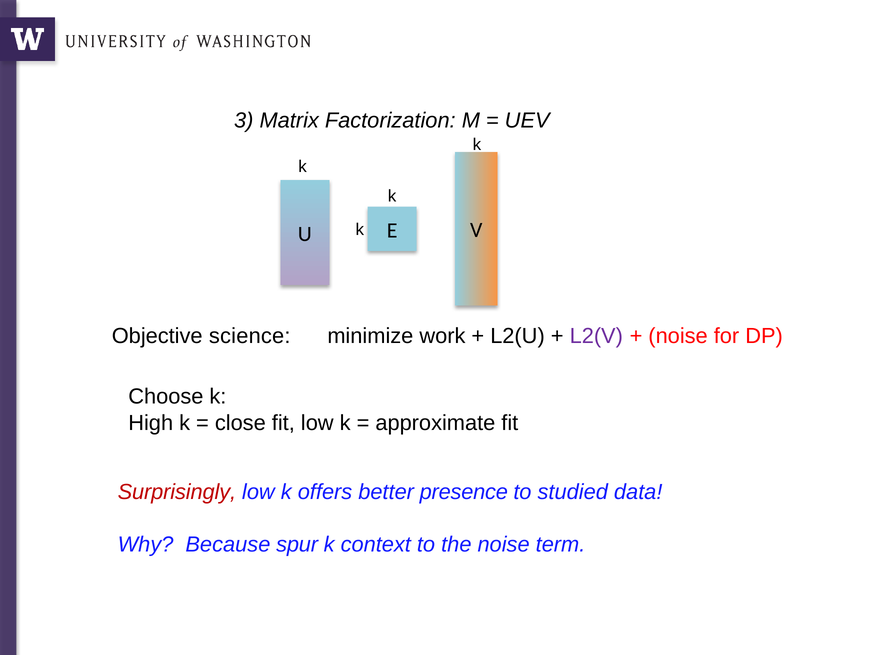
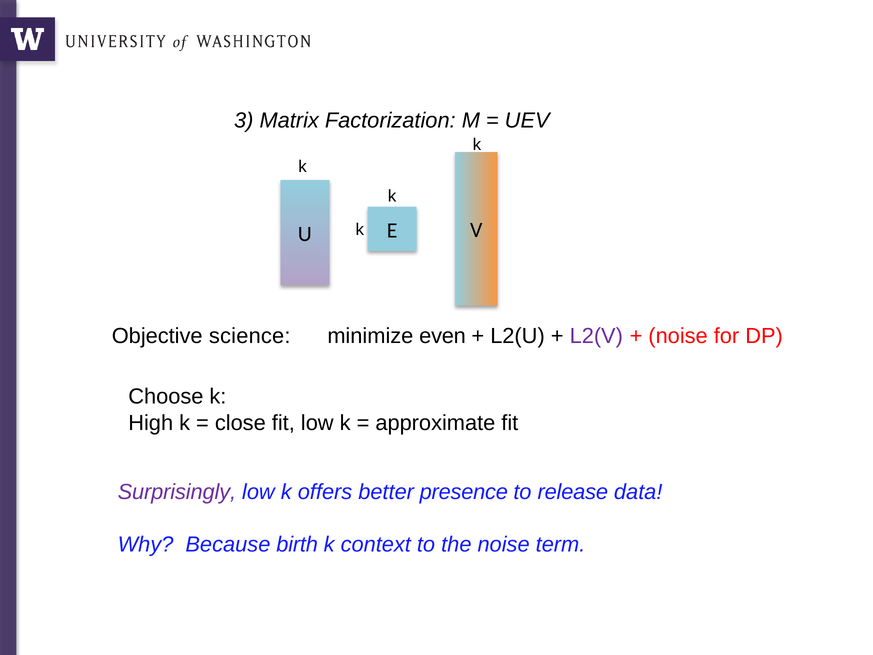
work: work -> even
Surprisingly colour: red -> purple
studied: studied -> release
spur: spur -> birth
